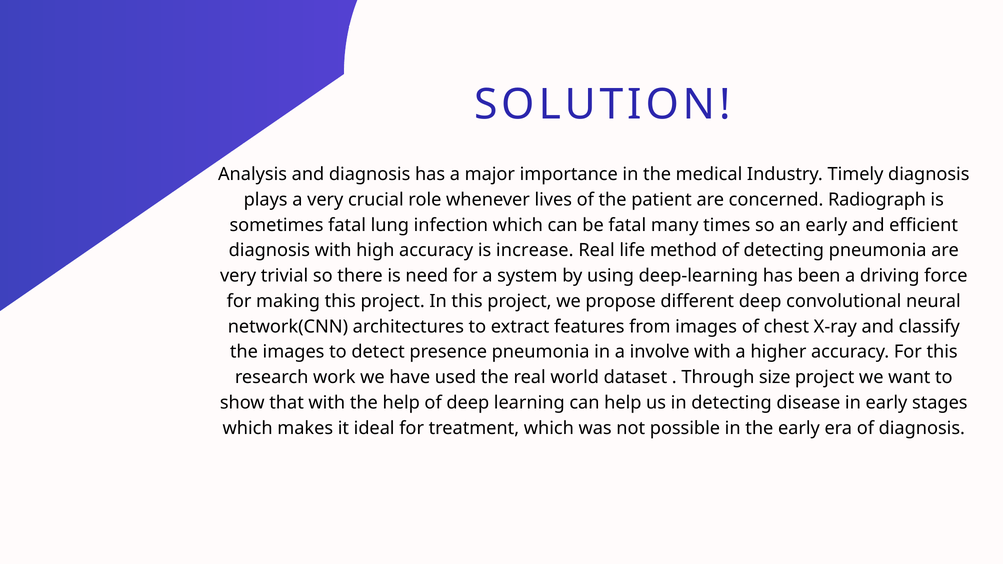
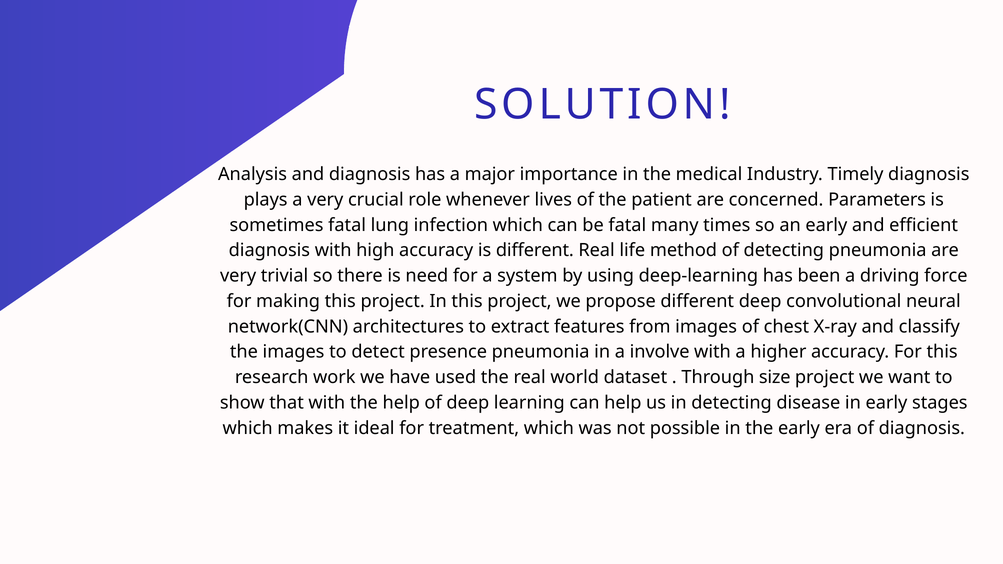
Radiograph: Radiograph -> Parameters
is increase: increase -> different
